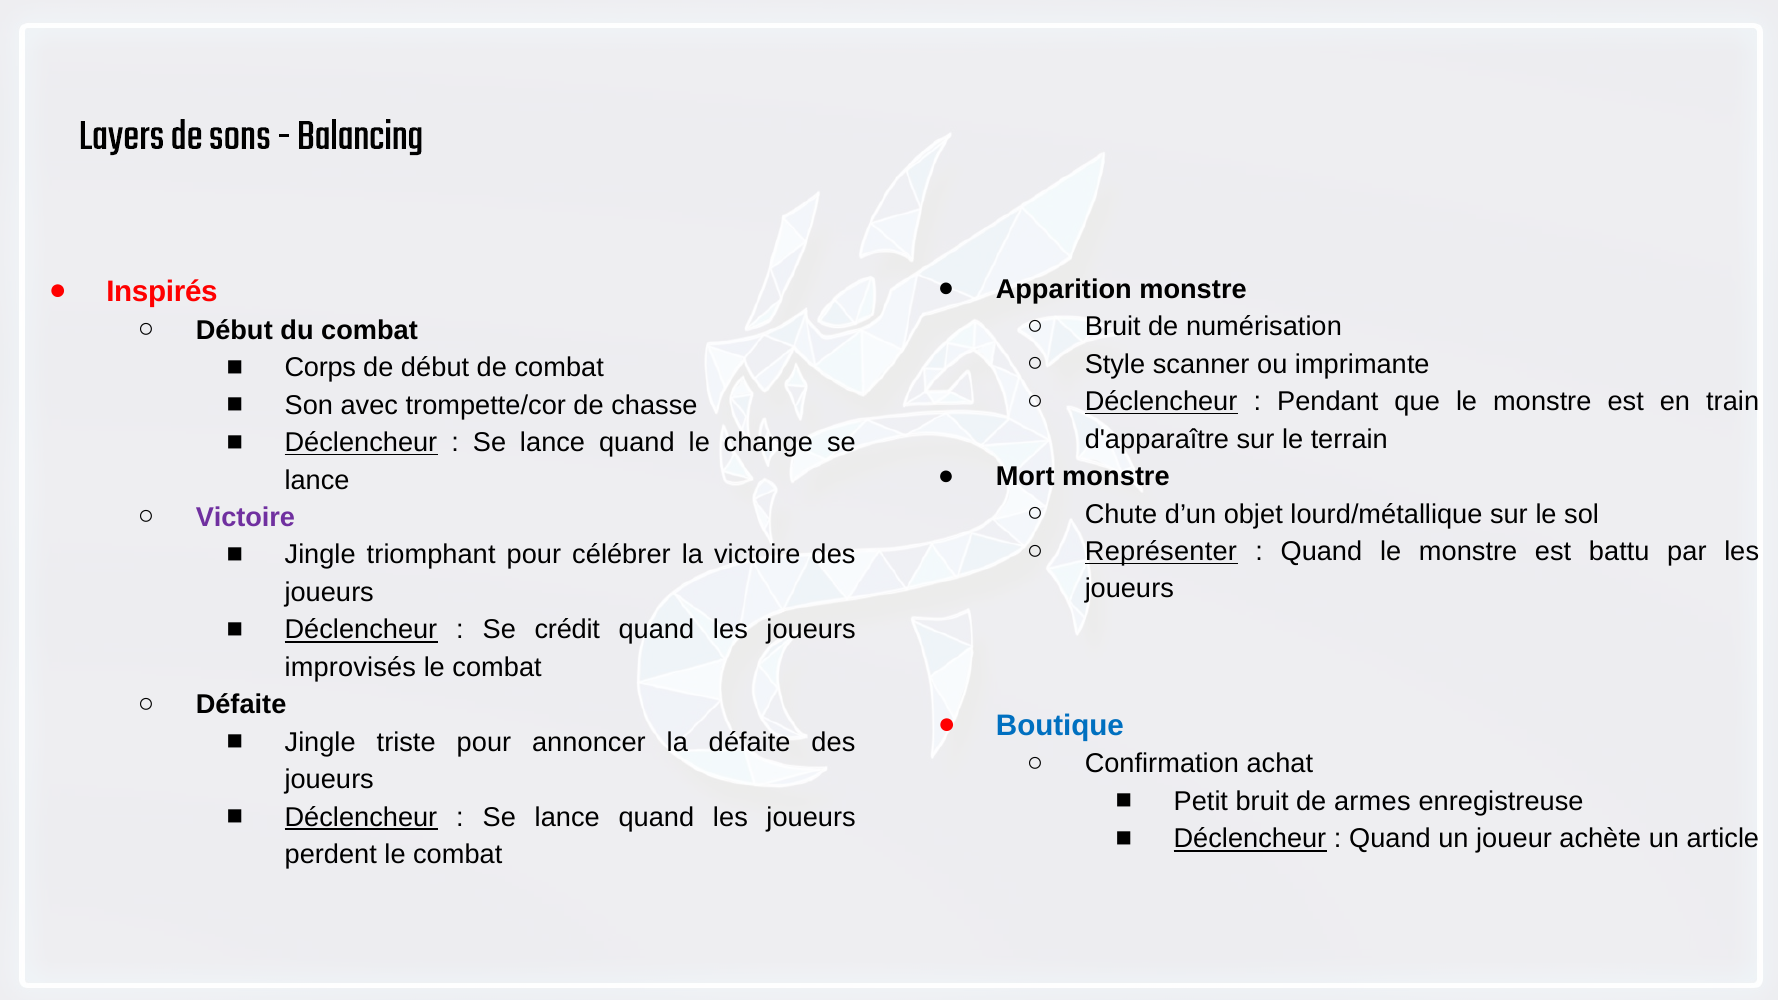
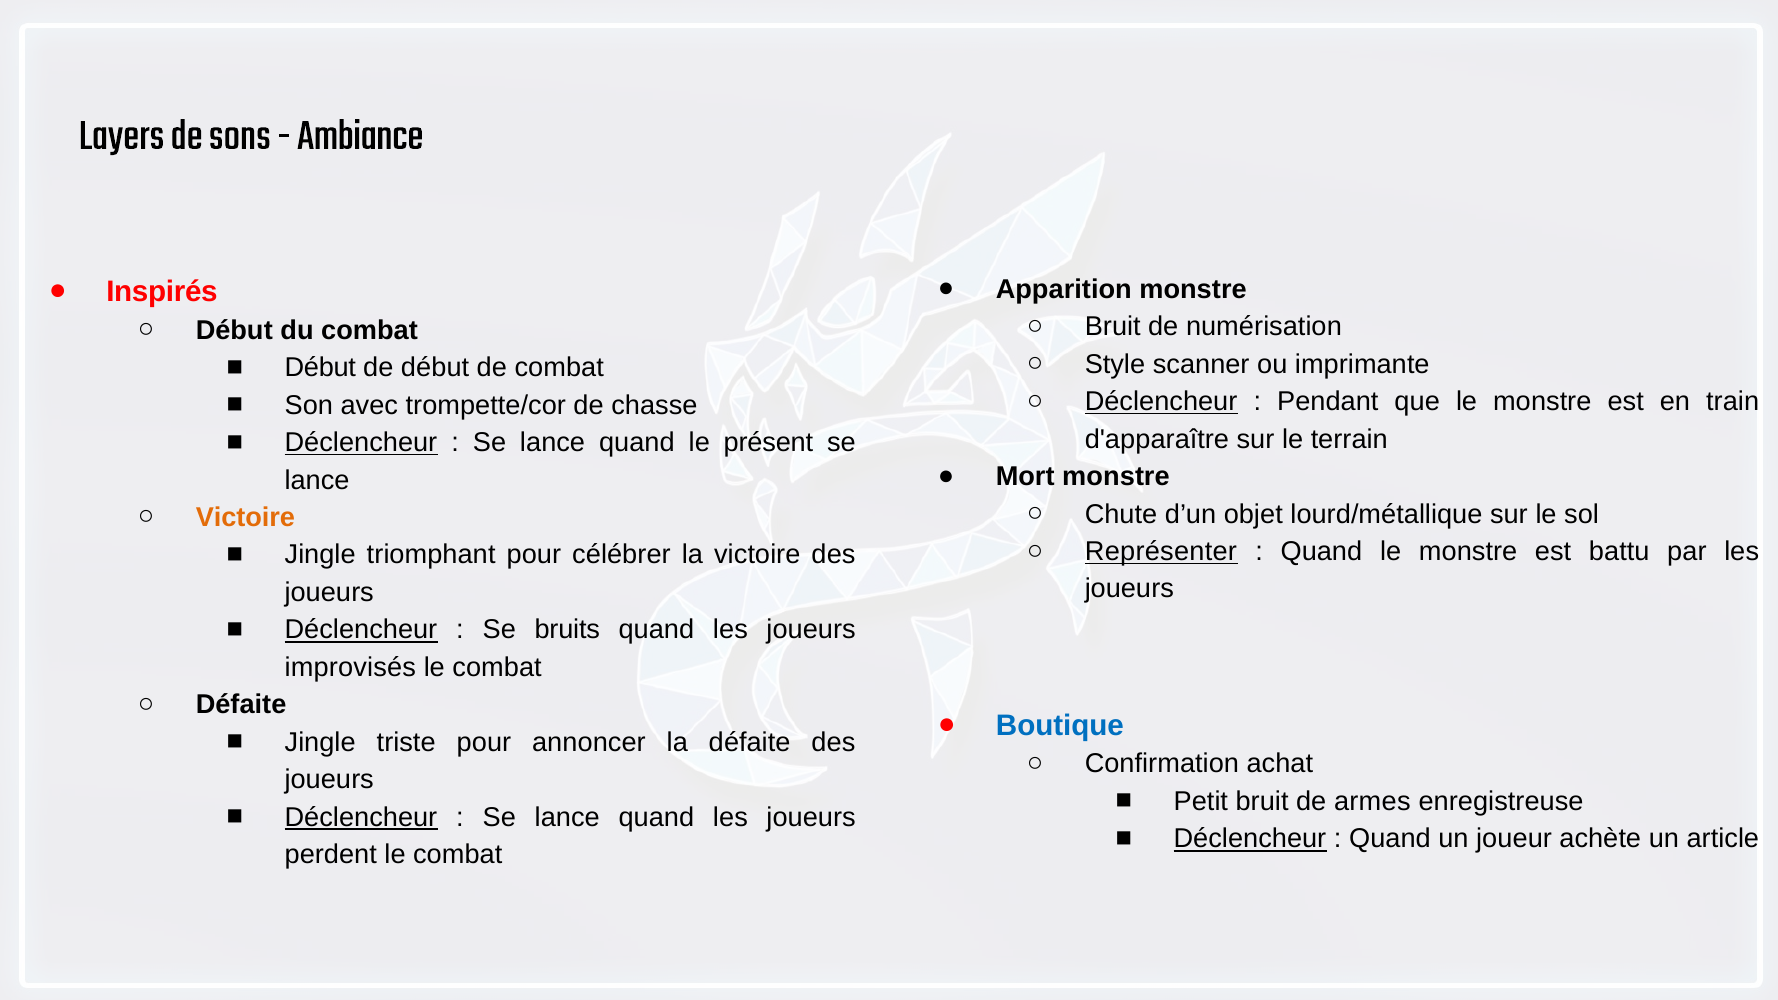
Balancing: Balancing -> Ambiance
Corps at (320, 368): Corps -> Début
change: change -> présent
Victoire at (245, 518) colour: purple -> orange
crédit: crédit -> bruits
